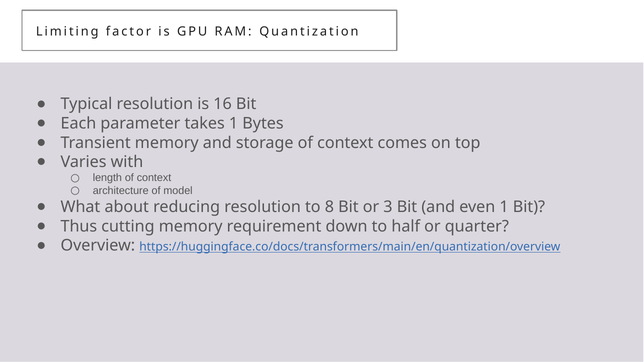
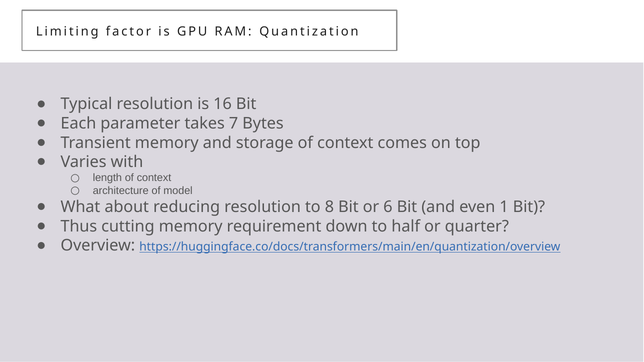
takes 1: 1 -> 7
3: 3 -> 6
